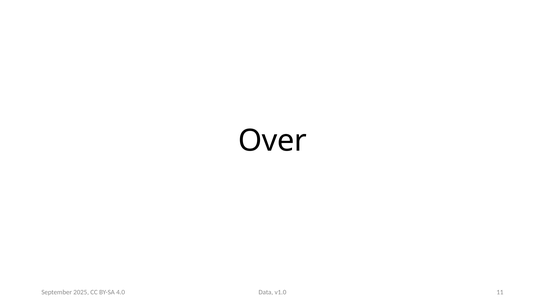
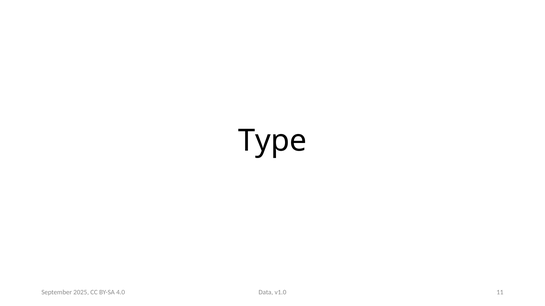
Over: Over -> Type
